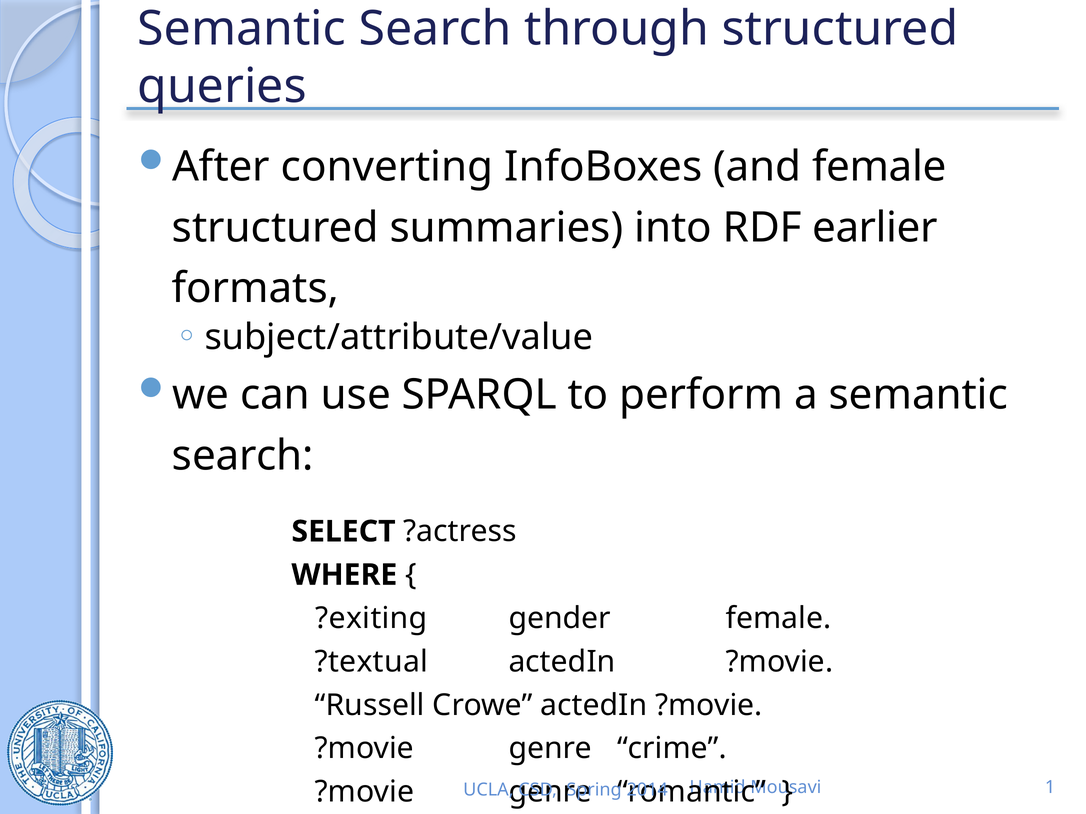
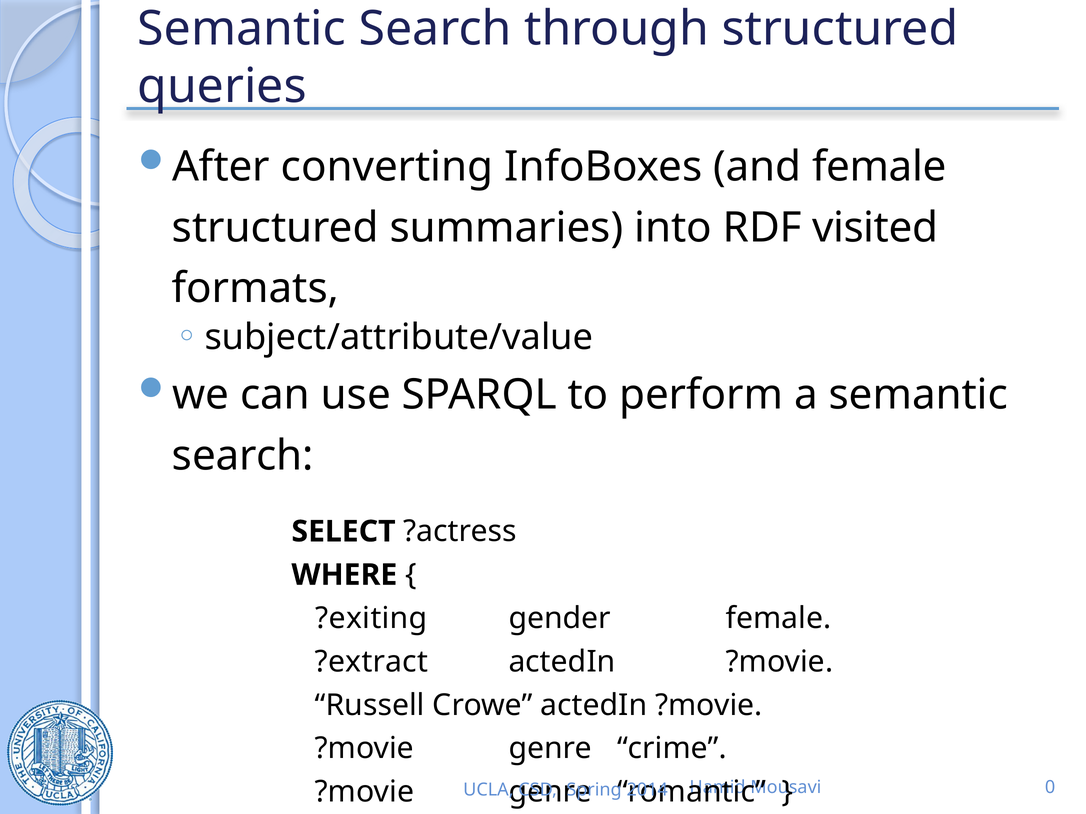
earlier: earlier -> visited
?textual: ?textual -> ?extract
1: 1 -> 0
